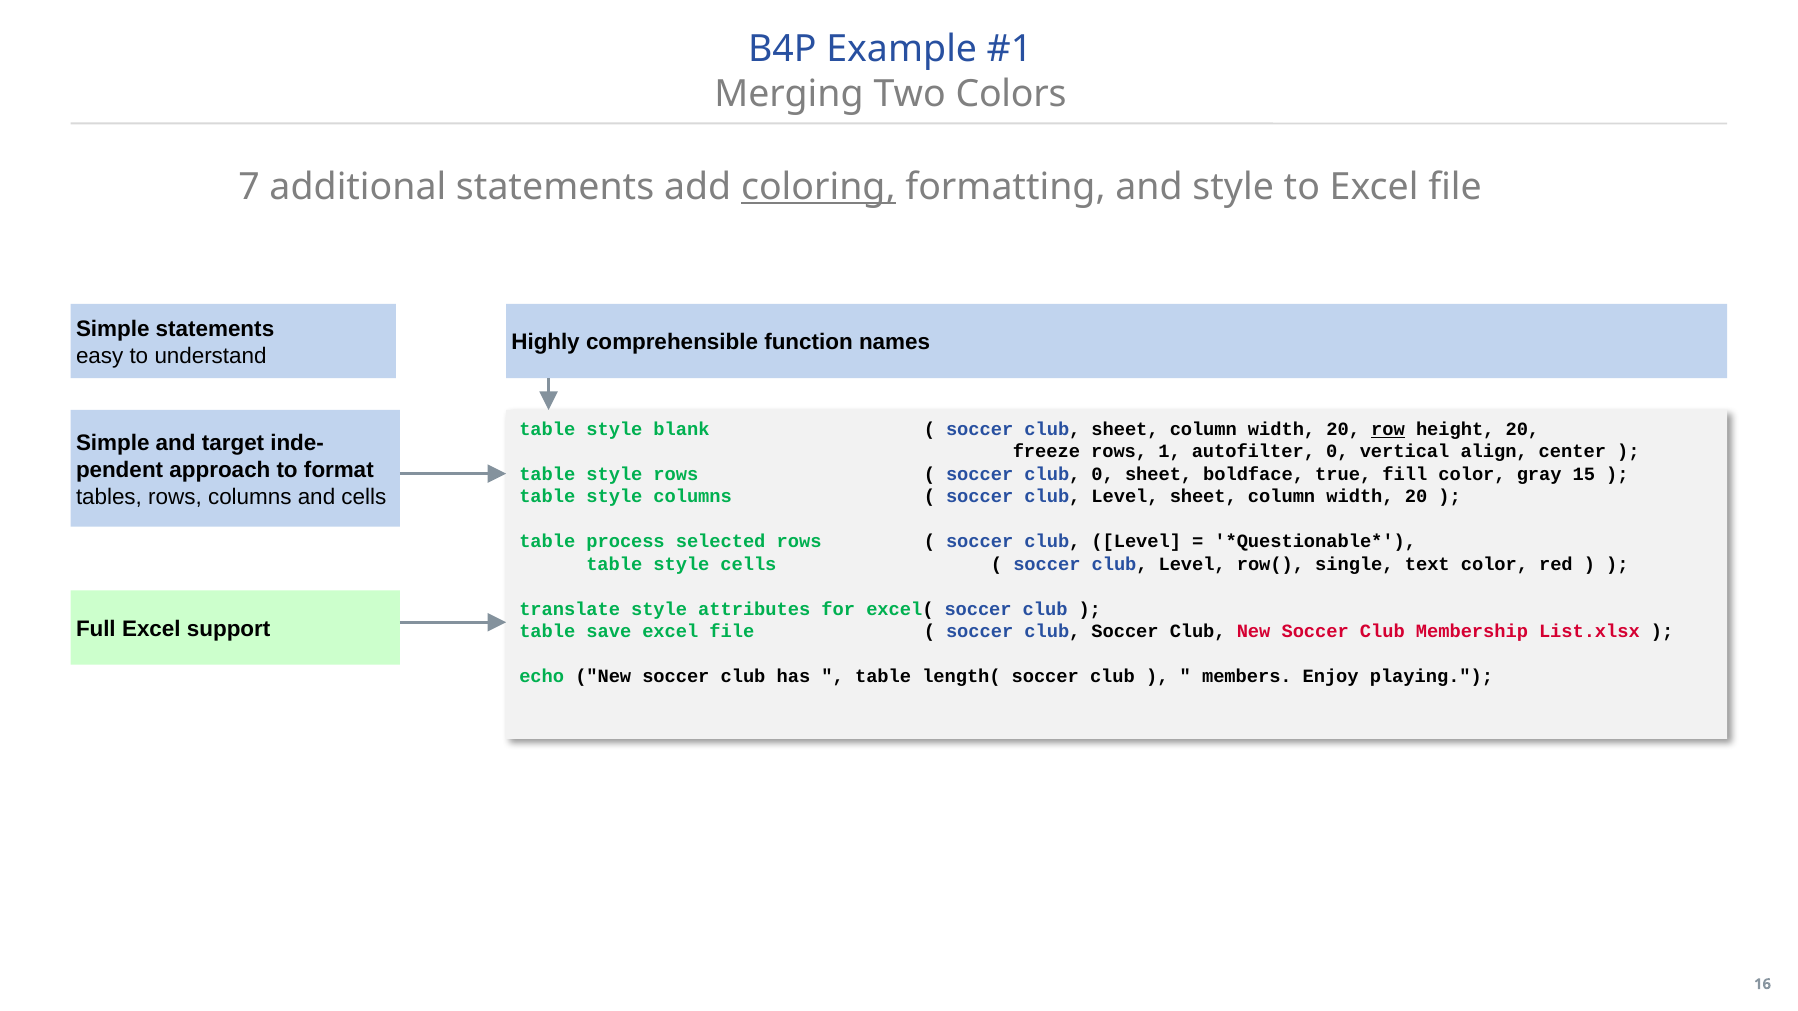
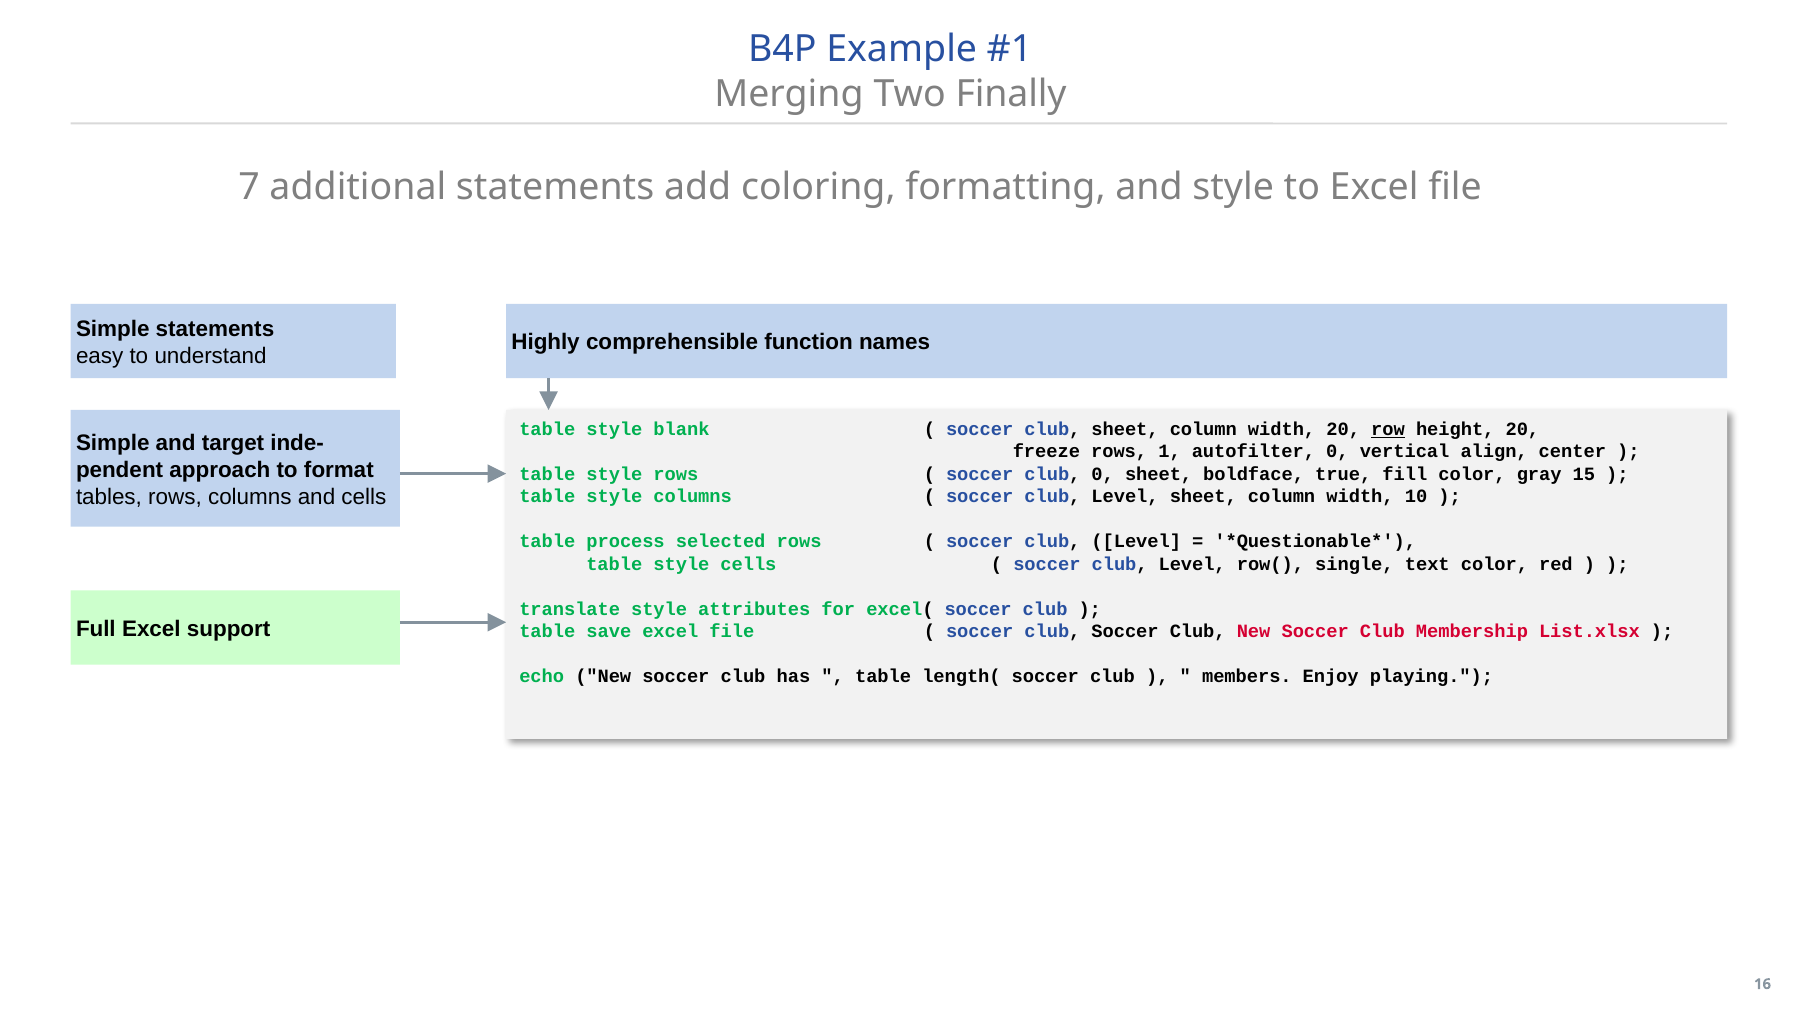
Colors: Colors -> Finally
coloring underline: present -> none
20 at (1416, 497): 20 -> 10
